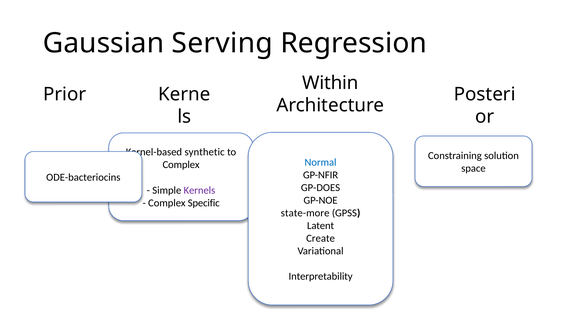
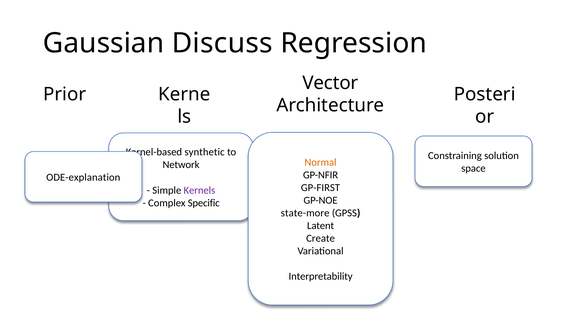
Serving: Serving -> Discuss
Within: Within -> Vector
Normal colour: blue -> orange
Complex at (181, 165): Complex -> Network
ODE-bacteriocins: ODE-bacteriocins -> ODE-explanation
GP-DOES: GP-DOES -> GP-FIRST
